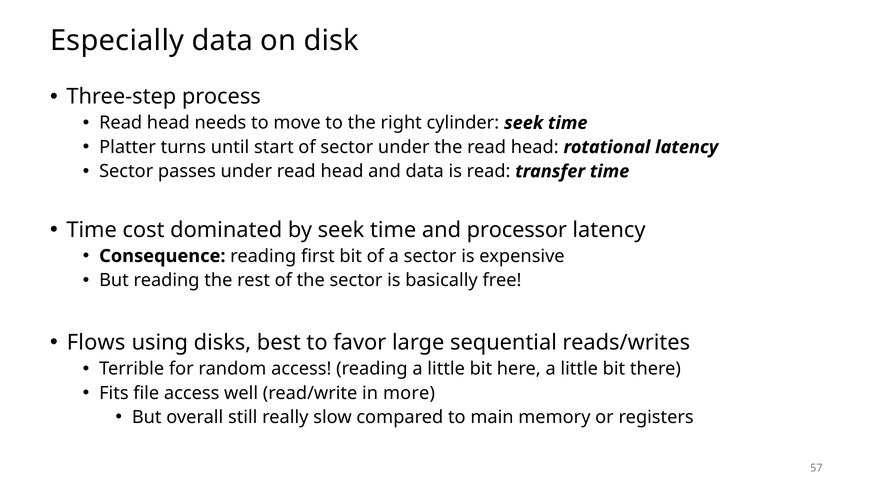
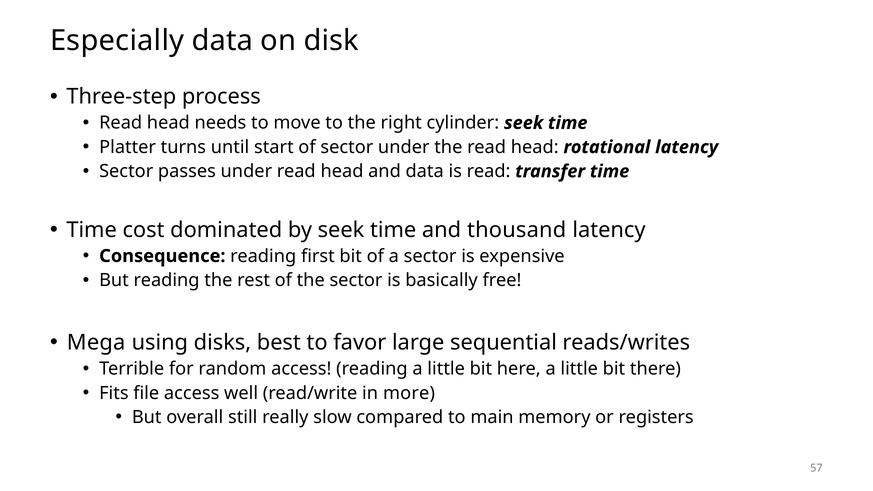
processor: processor -> thousand
Flows: Flows -> Mega
